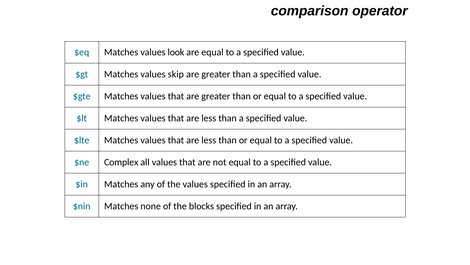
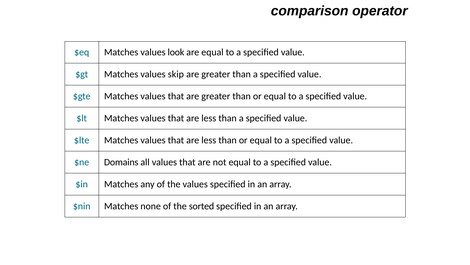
Complex: Complex -> Domains
blocks: blocks -> sorted
